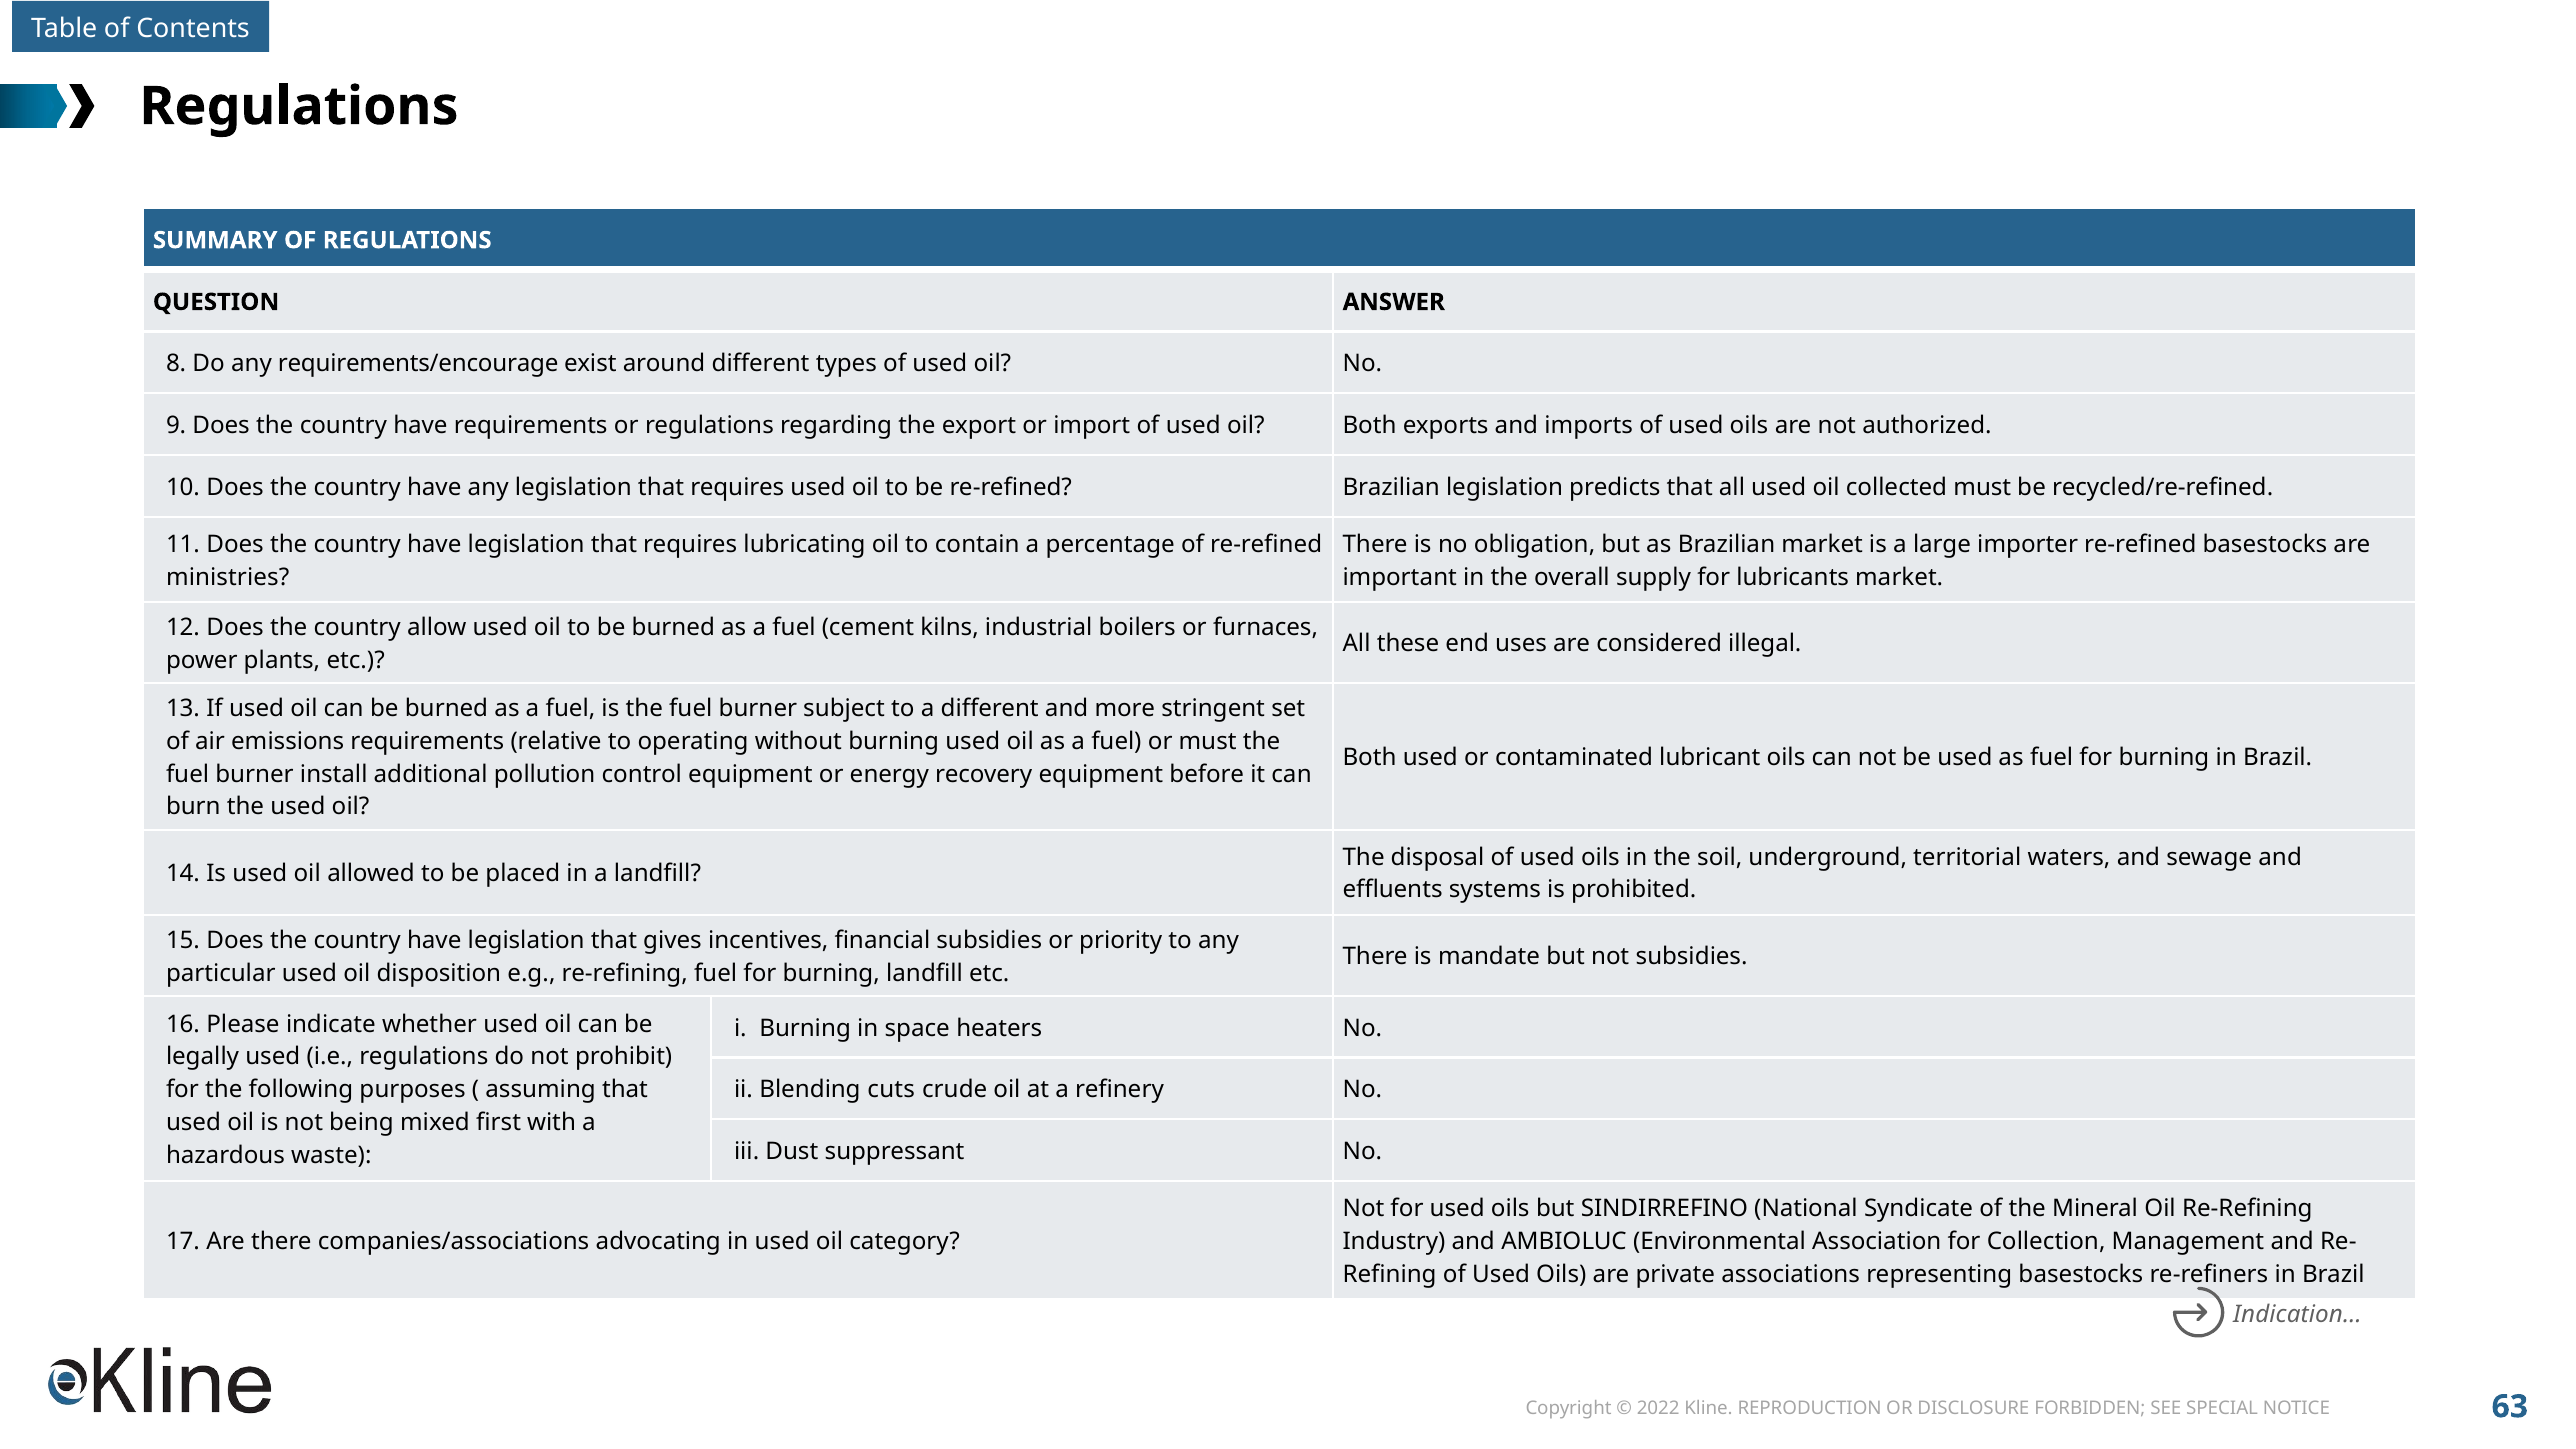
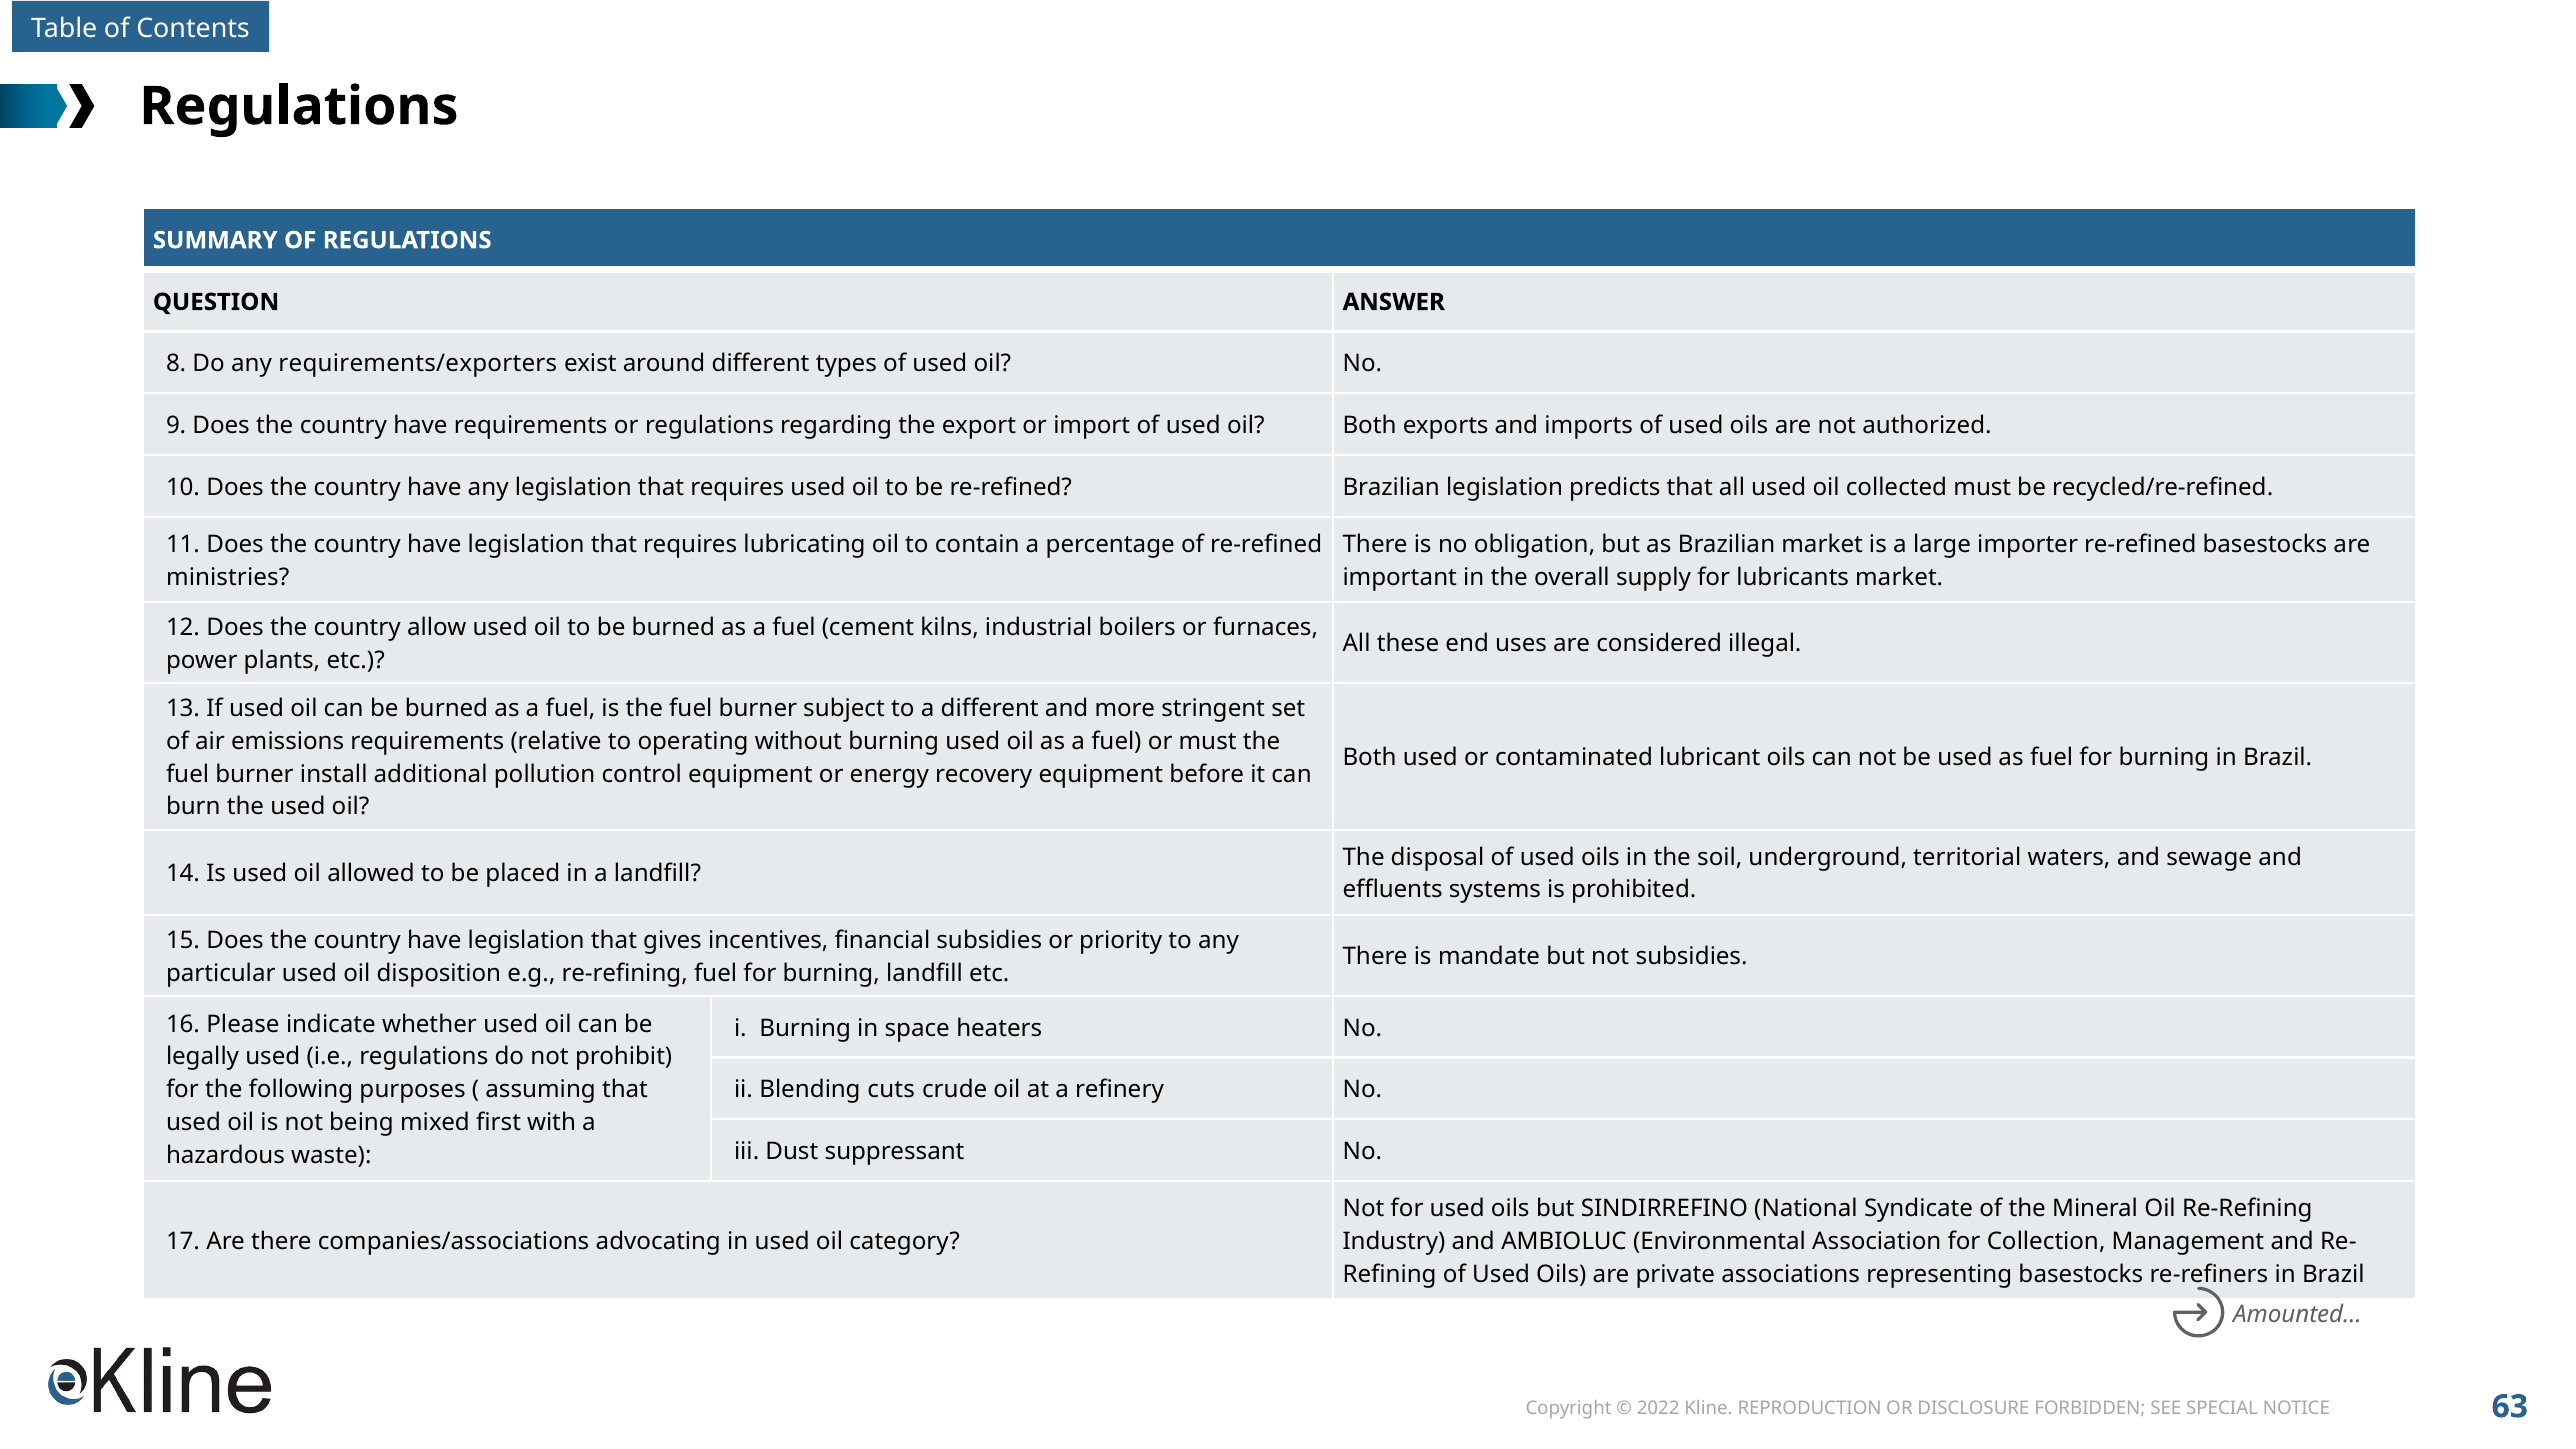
requirements/encourage: requirements/encourage -> requirements/exporters
Indication…: Indication… -> Amounted…
